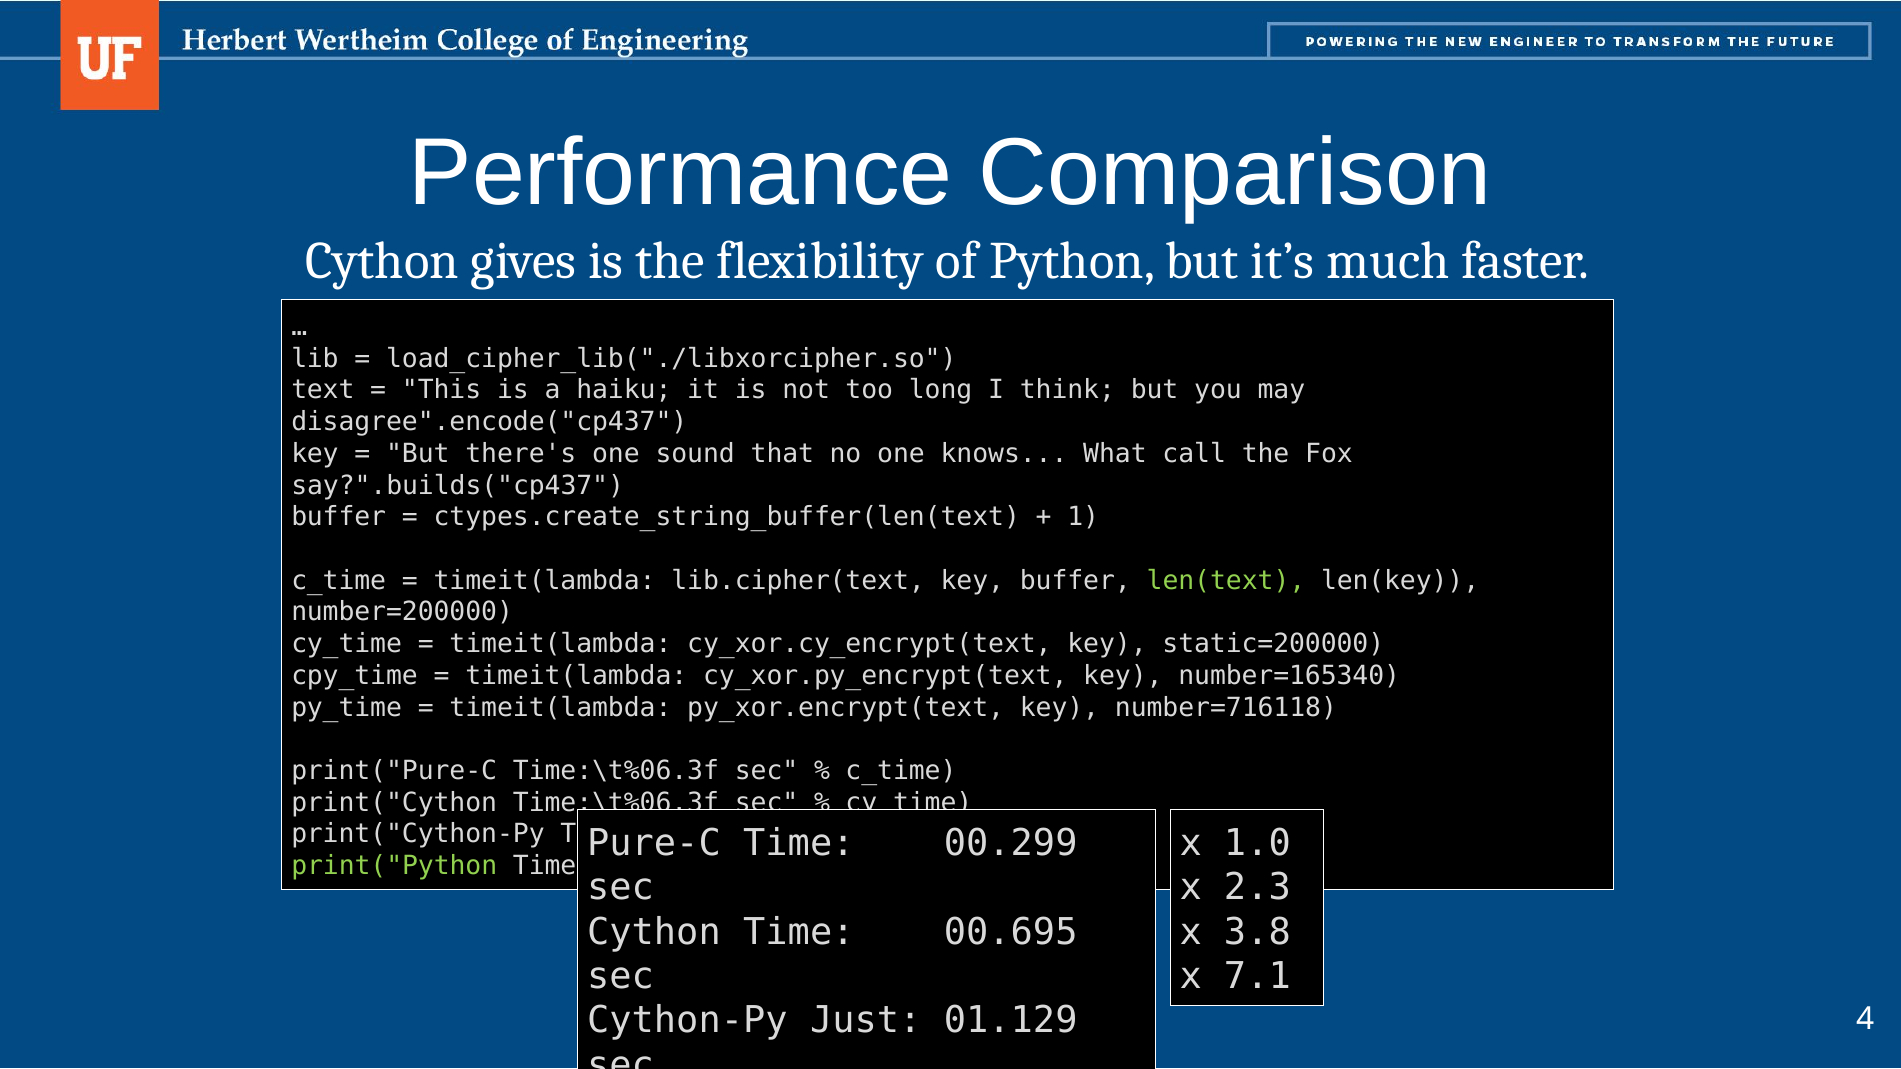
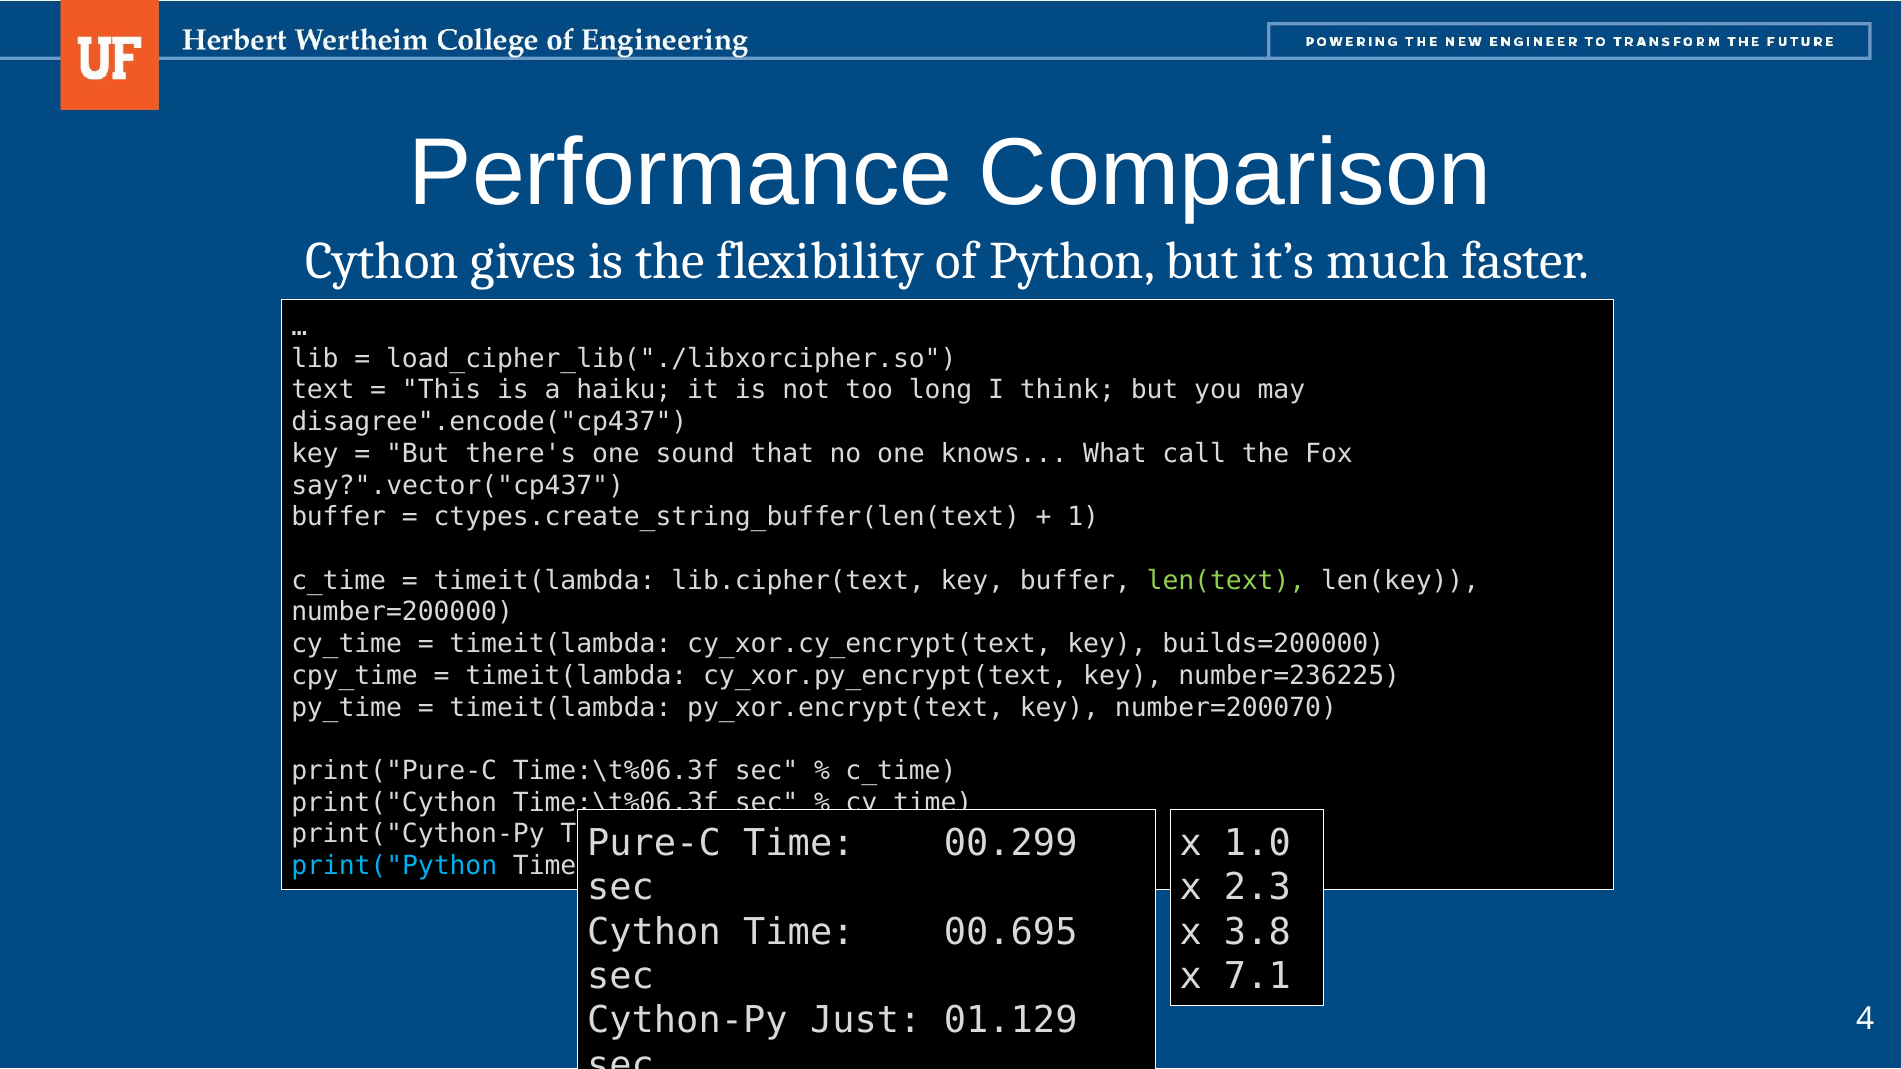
say?".builds("cp437: say?".builds("cp437 -> say?".vector("cp437
static=200000: static=200000 -> builds=200000
number=165340: number=165340 -> number=236225
number=716118: number=716118 -> number=200070
print("Python colour: light green -> light blue
